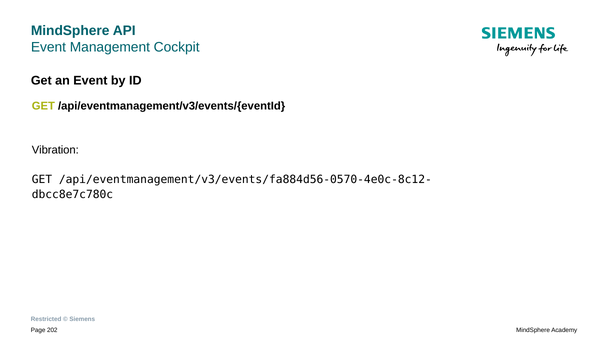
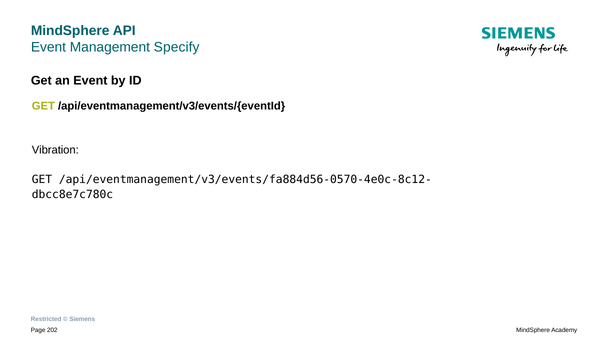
Cockpit: Cockpit -> Specify
